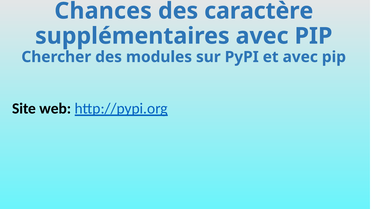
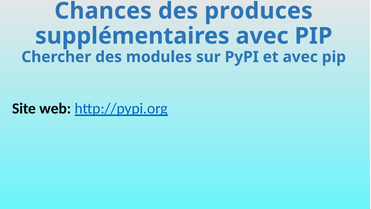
caractère: caractère -> produces
